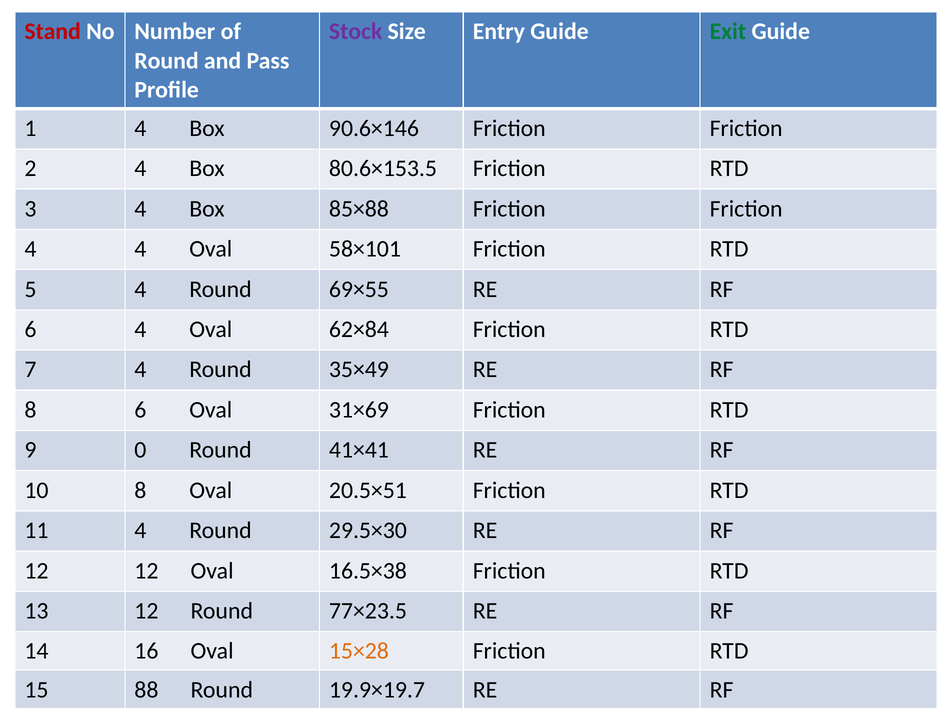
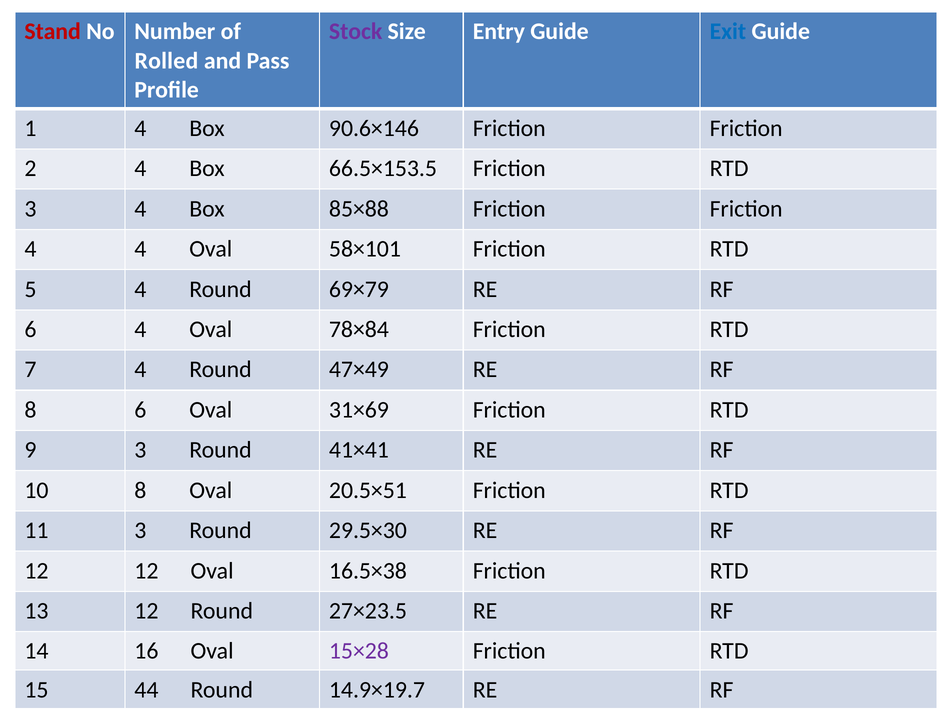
Exit colour: green -> blue
Round at (167, 61): Round -> Rolled
80.6×153.5: 80.6×153.5 -> 66.5×153.5
69×55: 69×55 -> 69×79
62×84: 62×84 -> 78×84
35×49: 35×49 -> 47×49
9 0: 0 -> 3
11 4: 4 -> 3
77×23.5: 77×23.5 -> 27×23.5
15×28 colour: orange -> purple
88: 88 -> 44
19.9×19.7: 19.9×19.7 -> 14.9×19.7
